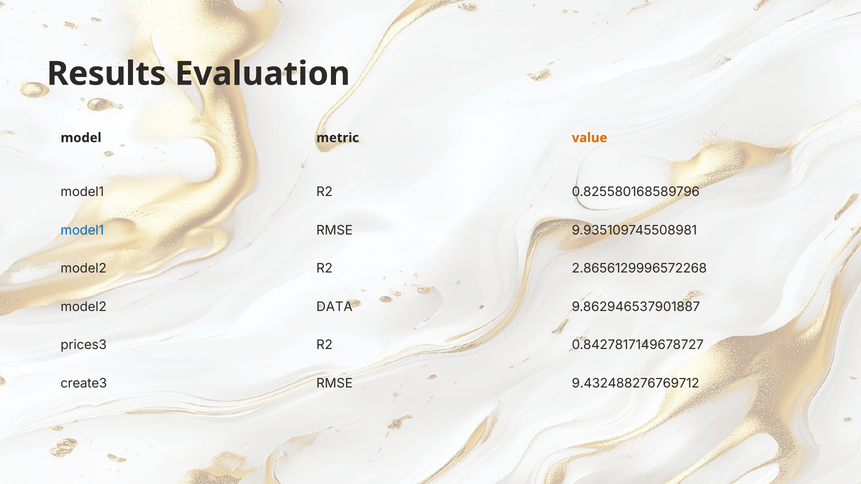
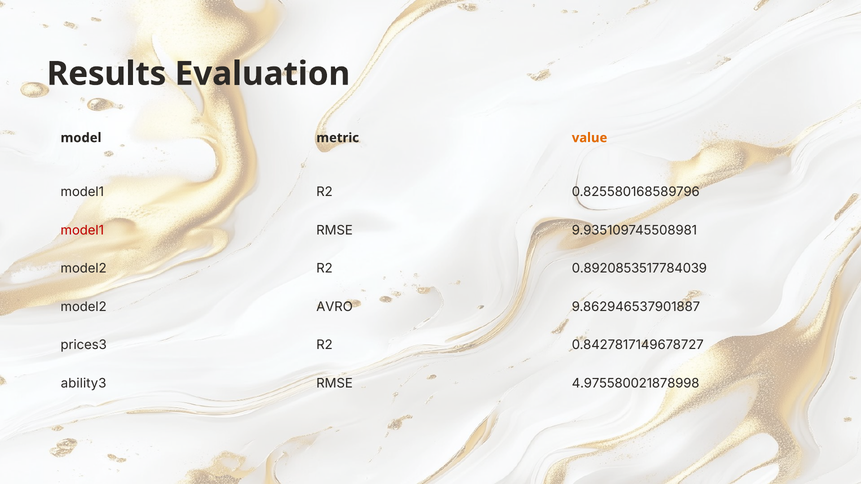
model1 at (82, 230) colour: blue -> red
2.8656129996572268: 2.8656129996572268 -> 0.8920853517784039
DATA: DATA -> AVRO
create3: create3 -> ability3
9.432488276769712: 9.432488276769712 -> 4.975580021878998
